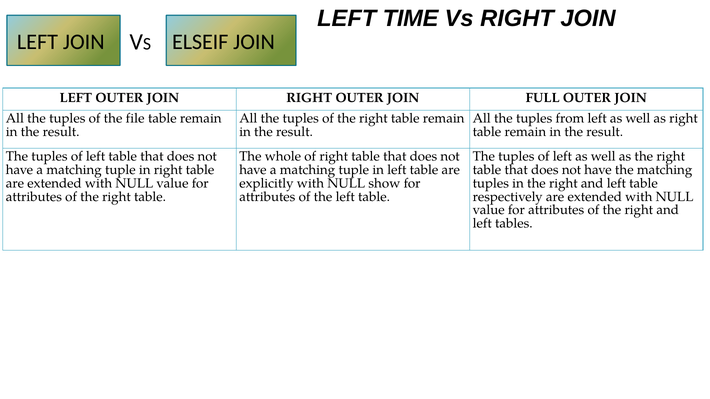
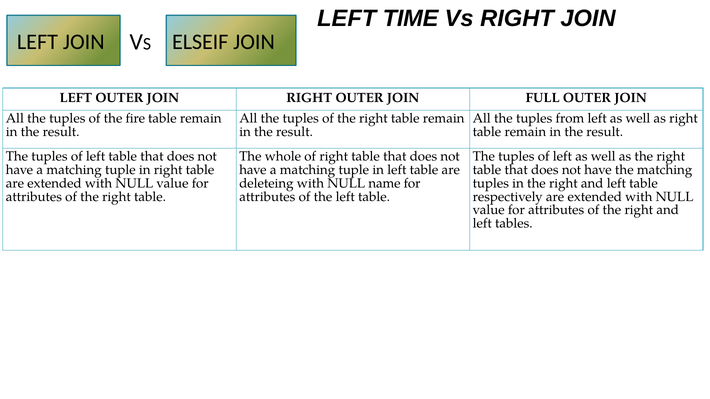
file: file -> fire
explicitly: explicitly -> deleteing
show: show -> name
